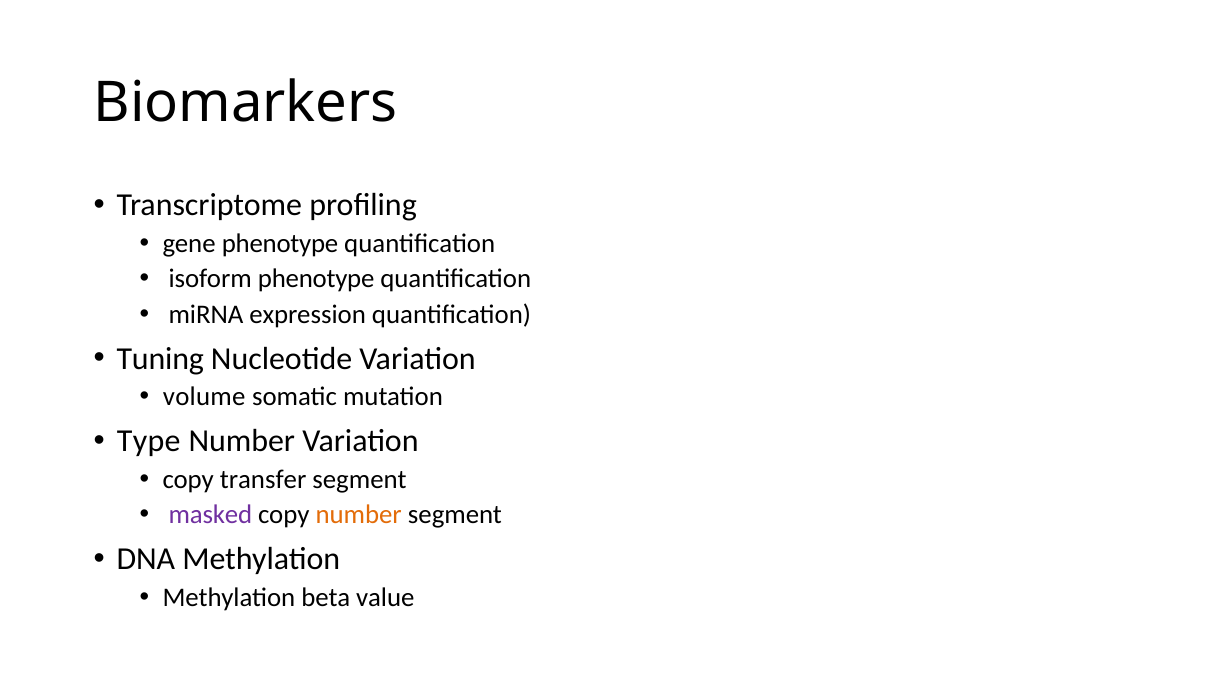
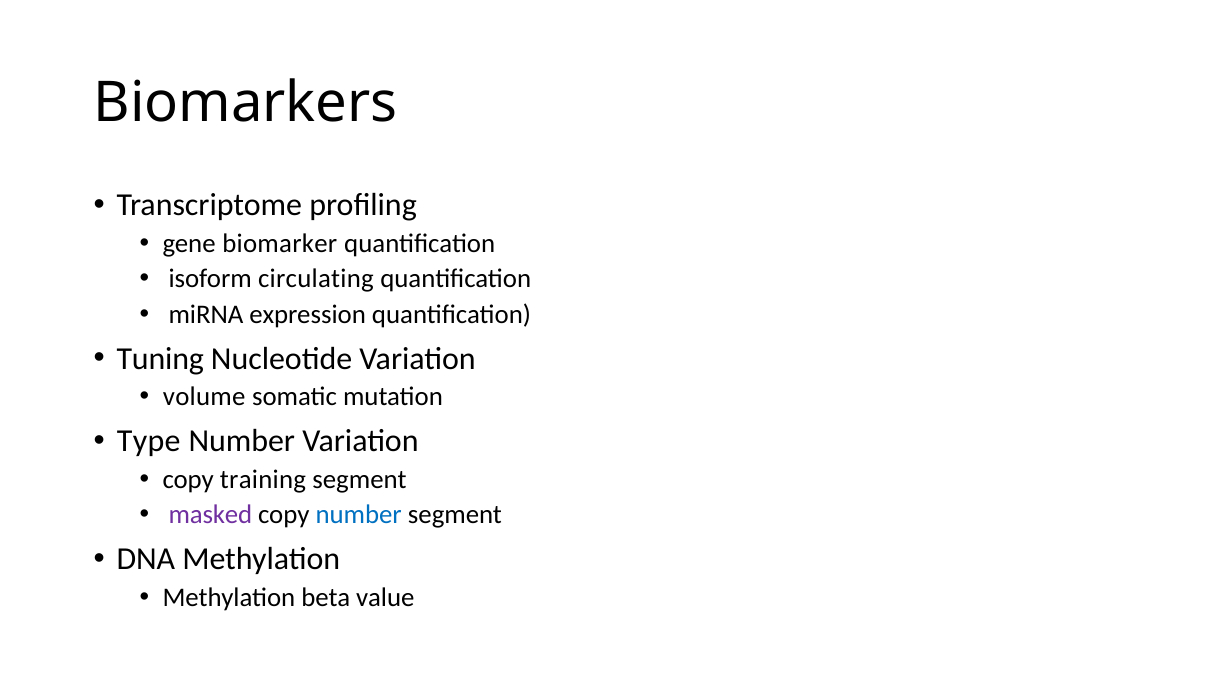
gene phenotype: phenotype -> biomarker
isoform phenotype: phenotype -> circulating
transfer: transfer -> training
number at (359, 515) colour: orange -> blue
